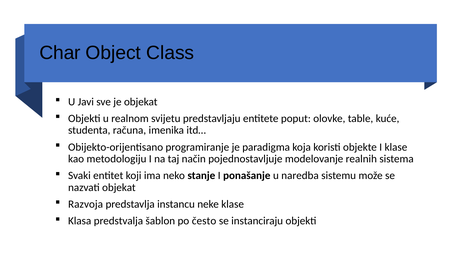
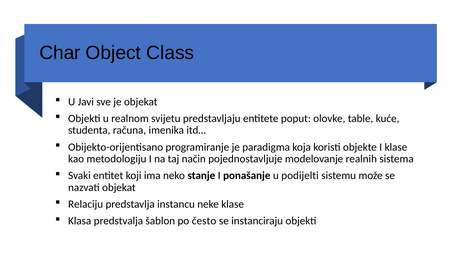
naredba: naredba -> podijelti
Razvoja: Razvoja -> Relaciju
